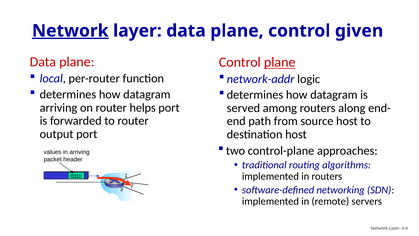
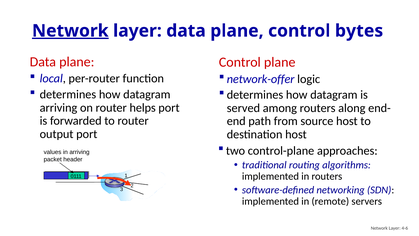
given: given -> bytes
plane at (280, 62) underline: present -> none
network-addr: network-addr -> network-offer
